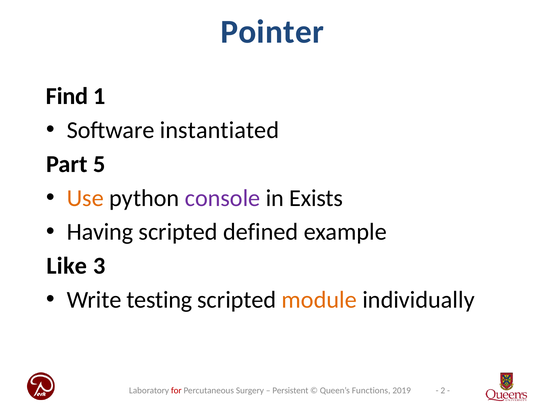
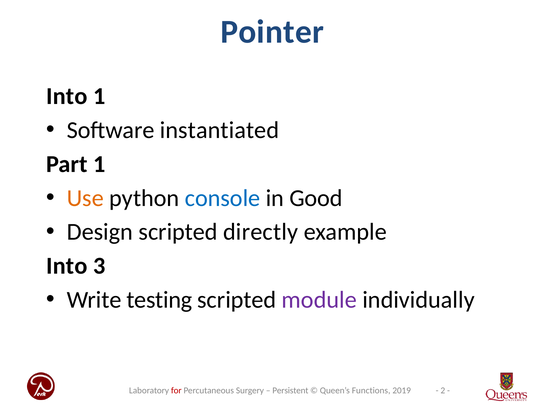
Find at (67, 96): Find -> Into
Part 5: 5 -> 1
console colour: purple -> blue
Exists: Exists -> Good
Having: Having -> Design
defined: defined -> directly
Like at (67, 266): Like -> Into
module colour: orange -> purple
